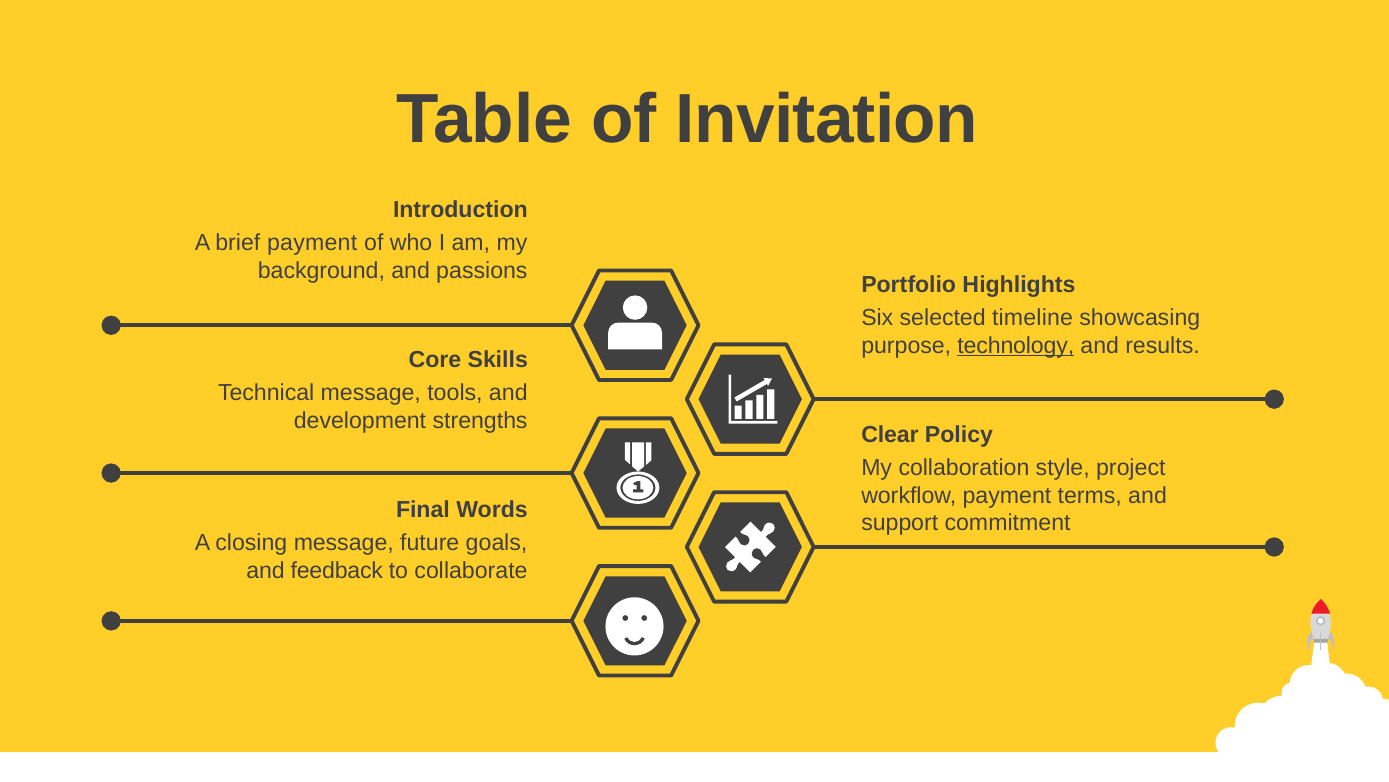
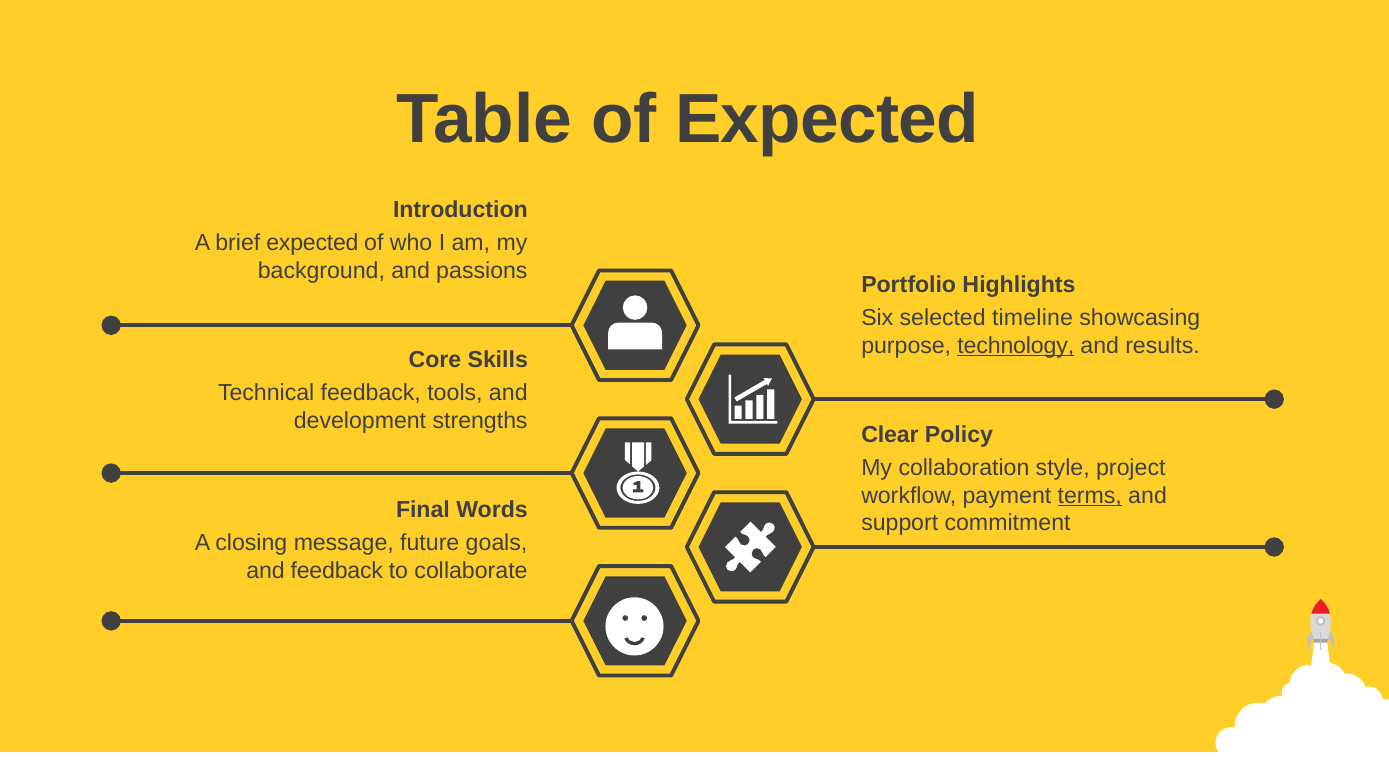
of Invitation: Invitation -> Expected
brief payment: payment -> expected
Technical message: message -> feedback
terms underline: none -> present
